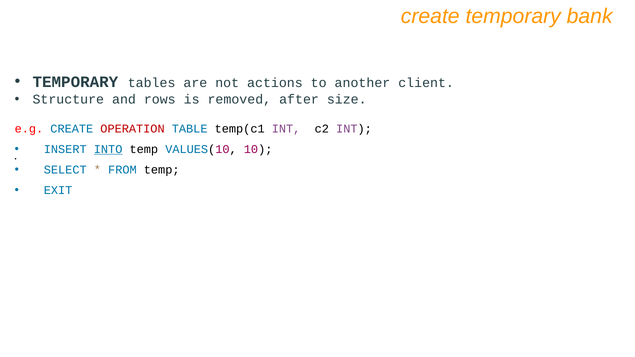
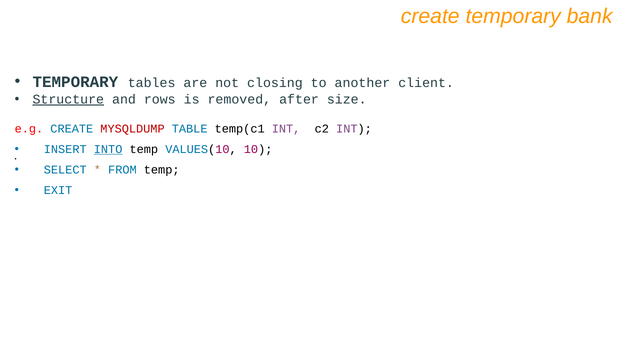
actions: actions -> closing
Structure underline: none -> present
OPERATION: OPERATION -> MYSQLDUMP
